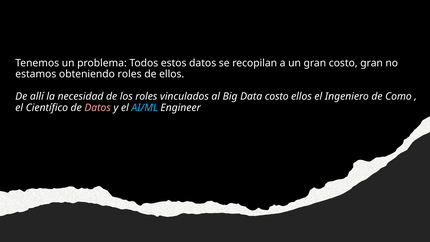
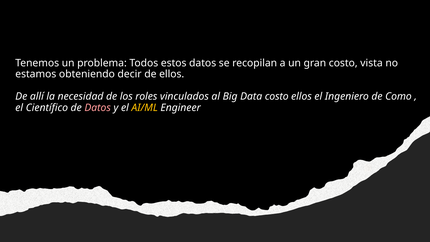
costo gran: gran -> vista
obteniendo roles: roles -> decir
AI/ML colour: light blue -> yellow
